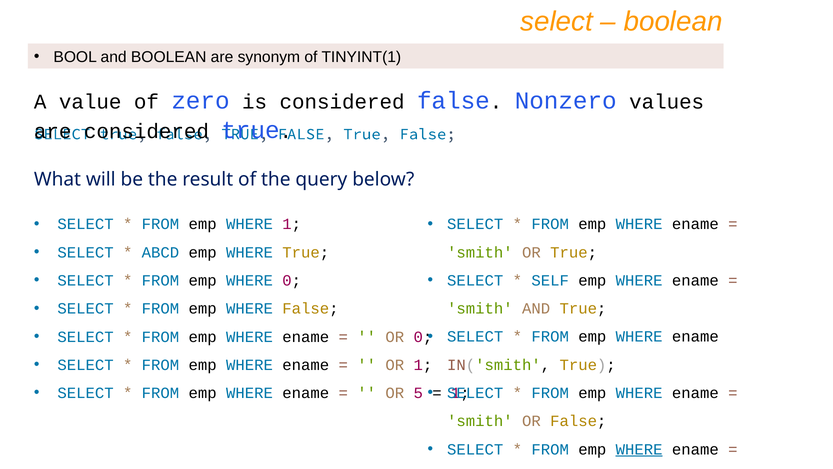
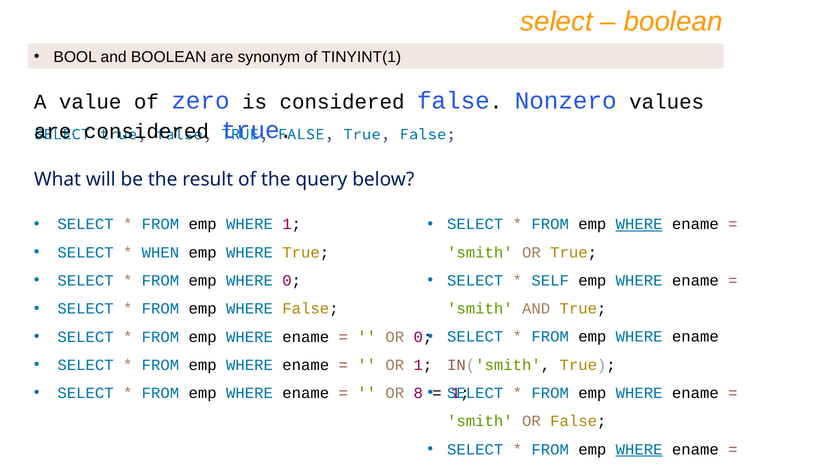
WHERE at (639, 224) underline: none -> present
ABCD: ABCD -> WHEN
5: 5 -> 8
